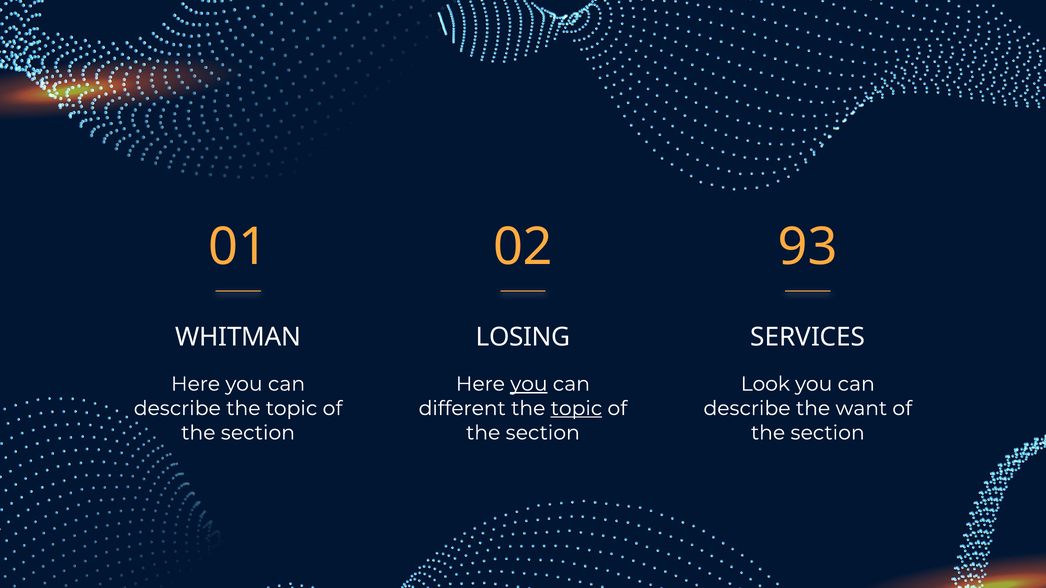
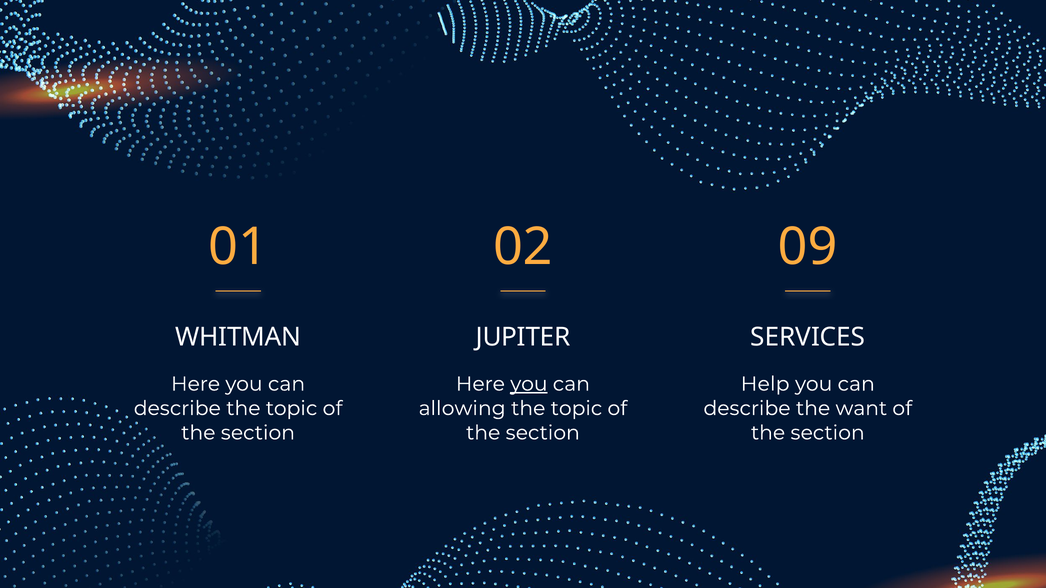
93: 93 -> 09
LOSING: LOSING -> JUPITER
Look: Look -> Help
different: different -> allowing
topic at (576, 409) underline: present -> none
